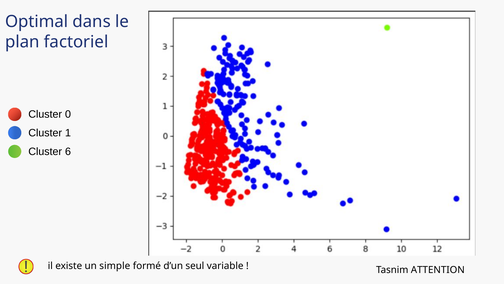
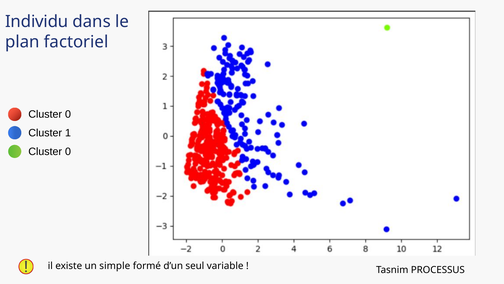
Optimal: Optimal -> Individu
6 at (68, 152): 6 -> 0
ATTENTION: ATTENTION -> PROCESSUS
